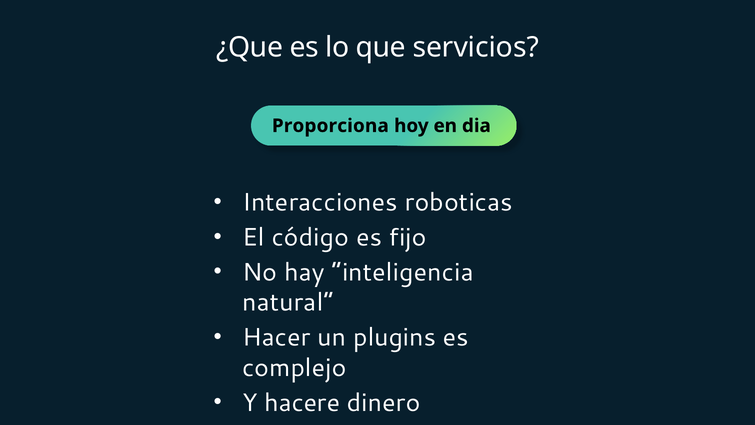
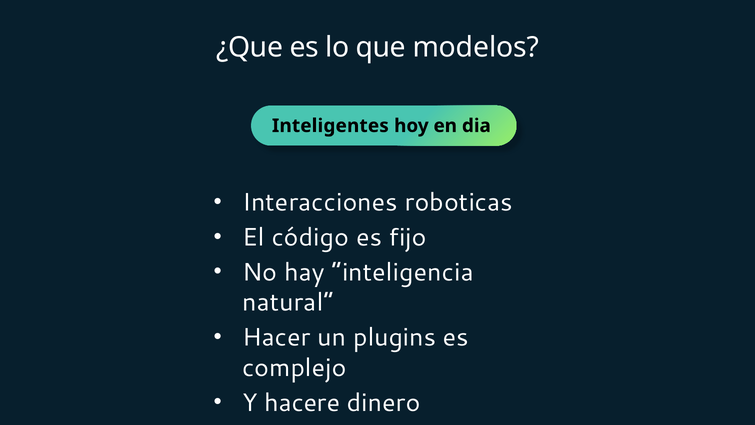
servicios: servicios -> modelos
Proporciona: Proporciona -> Inteligentes
